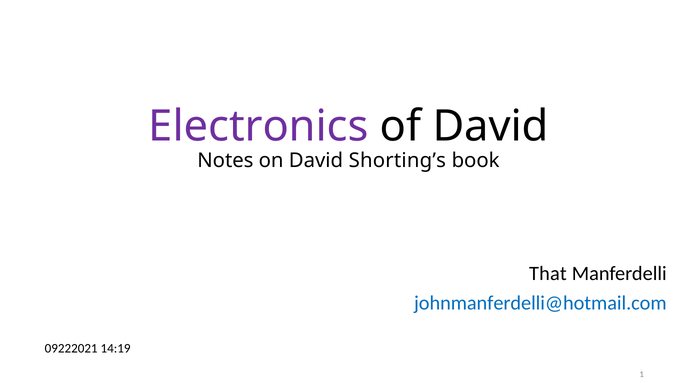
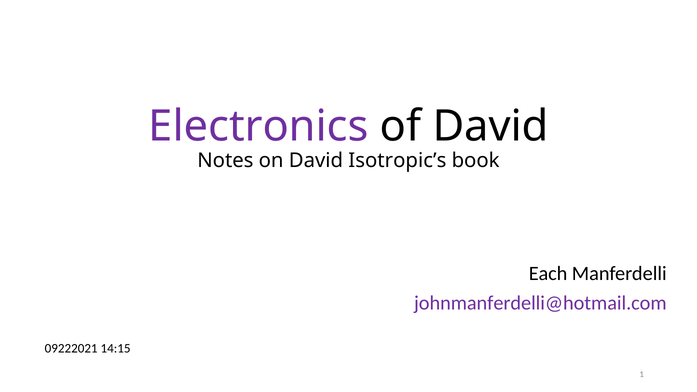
Shorting’s: Shorting’s -> Isotropic’s
That: That -> Each
johnmanferdelli@hotmail.com colour: blue -> purple
14:19: 14:19 -> 14:15
